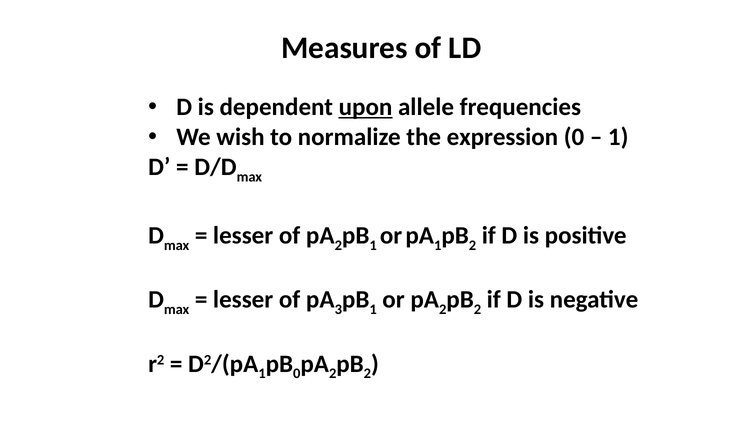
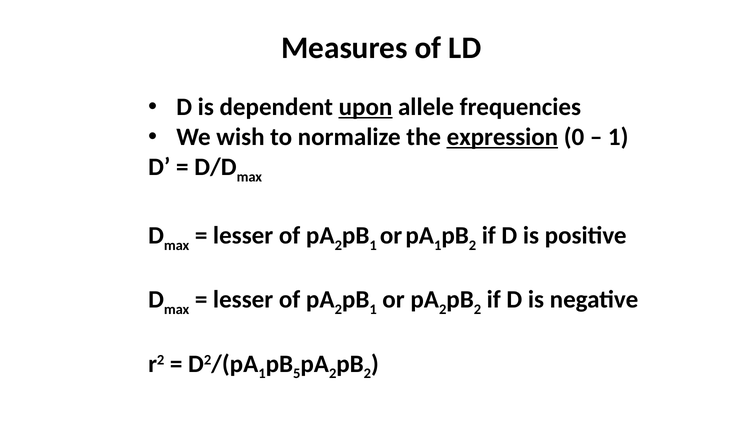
expression underline: none -> present
3 at (338, 310): 3 -> 2
0 at (297, 374): 0 -> 5
